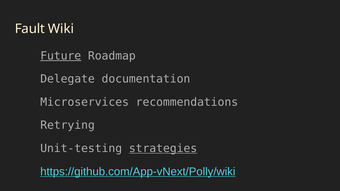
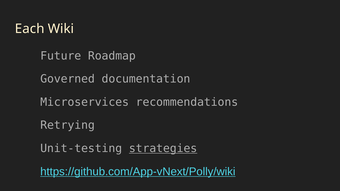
Fault: Fault -> Each
Future underline: present -> none
Delegate: Delegate -> Governed
